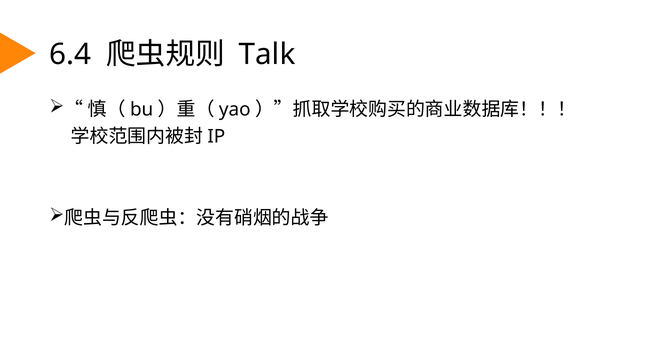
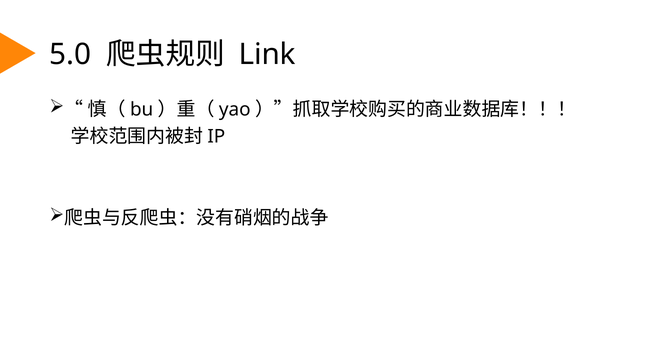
6.4: 6.4 -> 5.0
Talk: Talk -> Link
